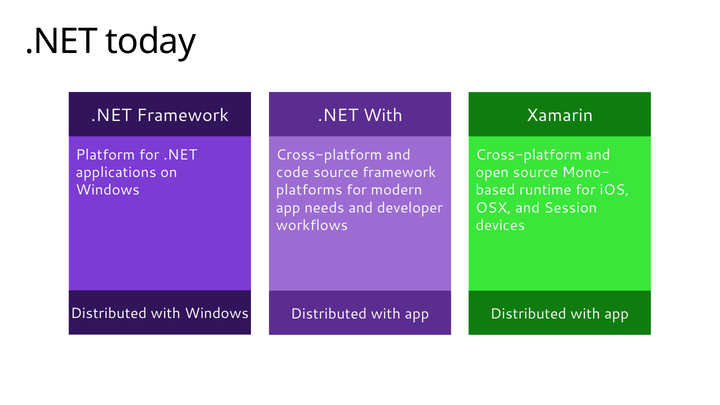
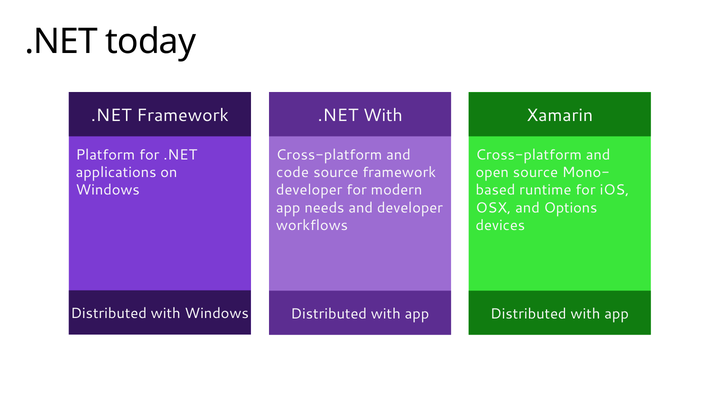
platforms at (309, 190): platforms -> developer
Session: Session -> Options
